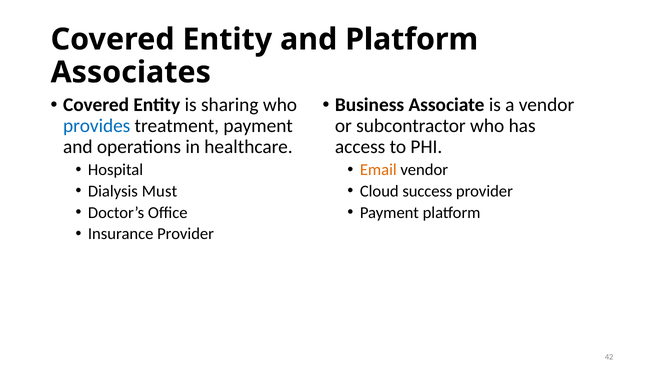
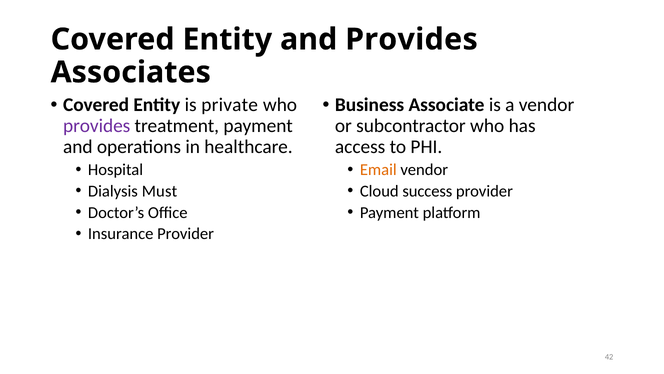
and Platform: Platform -> Provides
sharing: sharing -> private
provides at (97, 126) colour: blue -> purple
